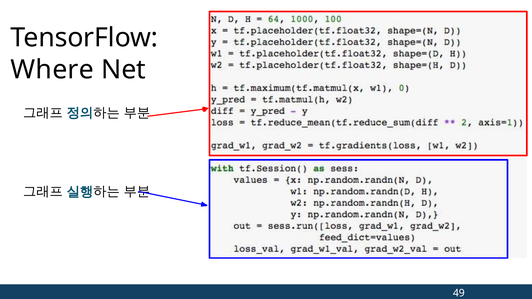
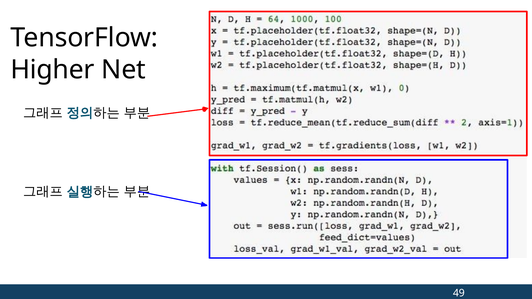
Where: Where -> Higher
